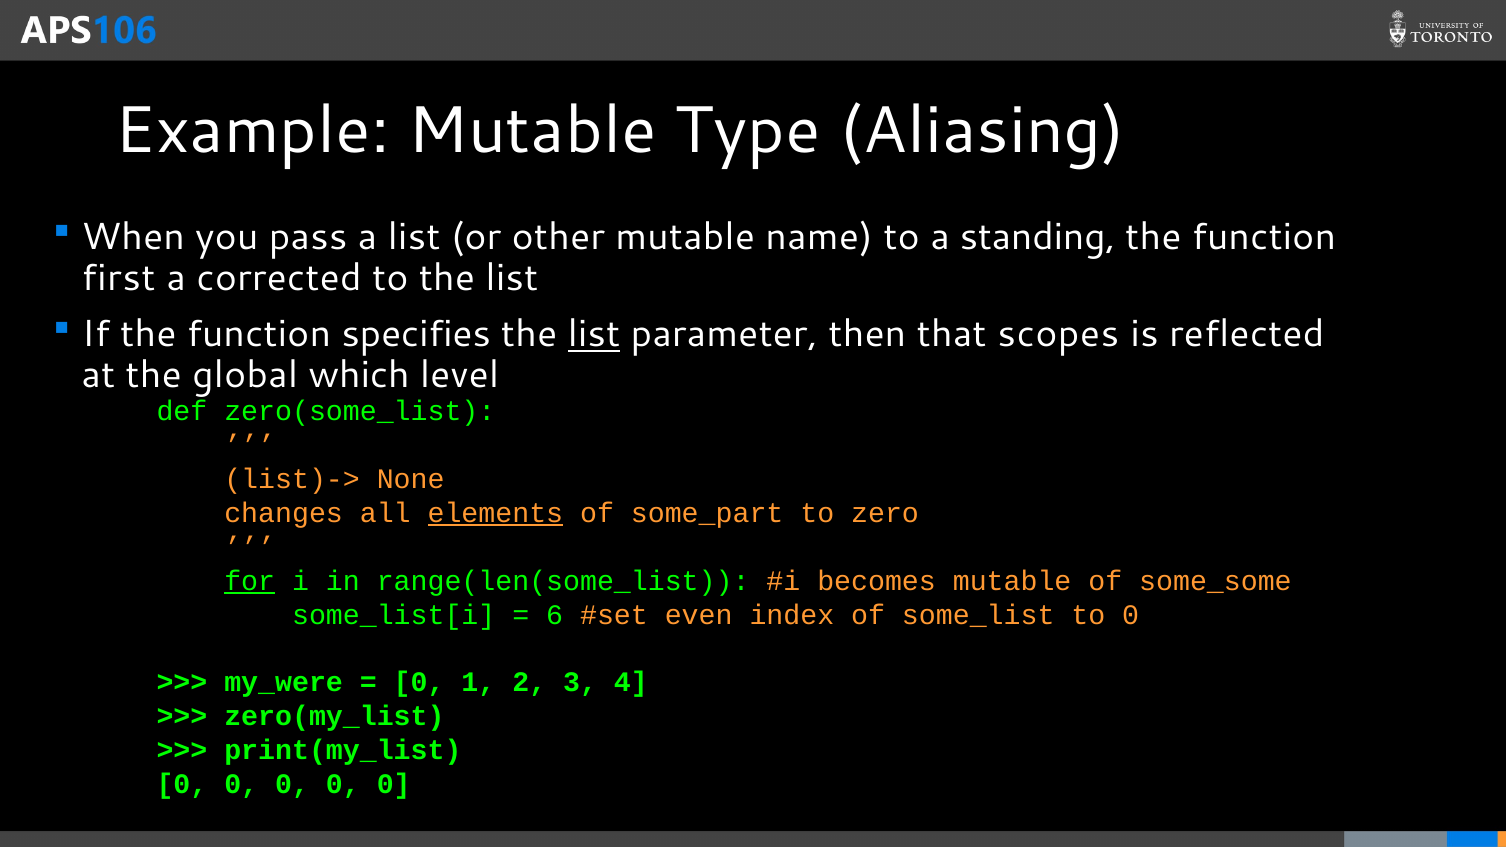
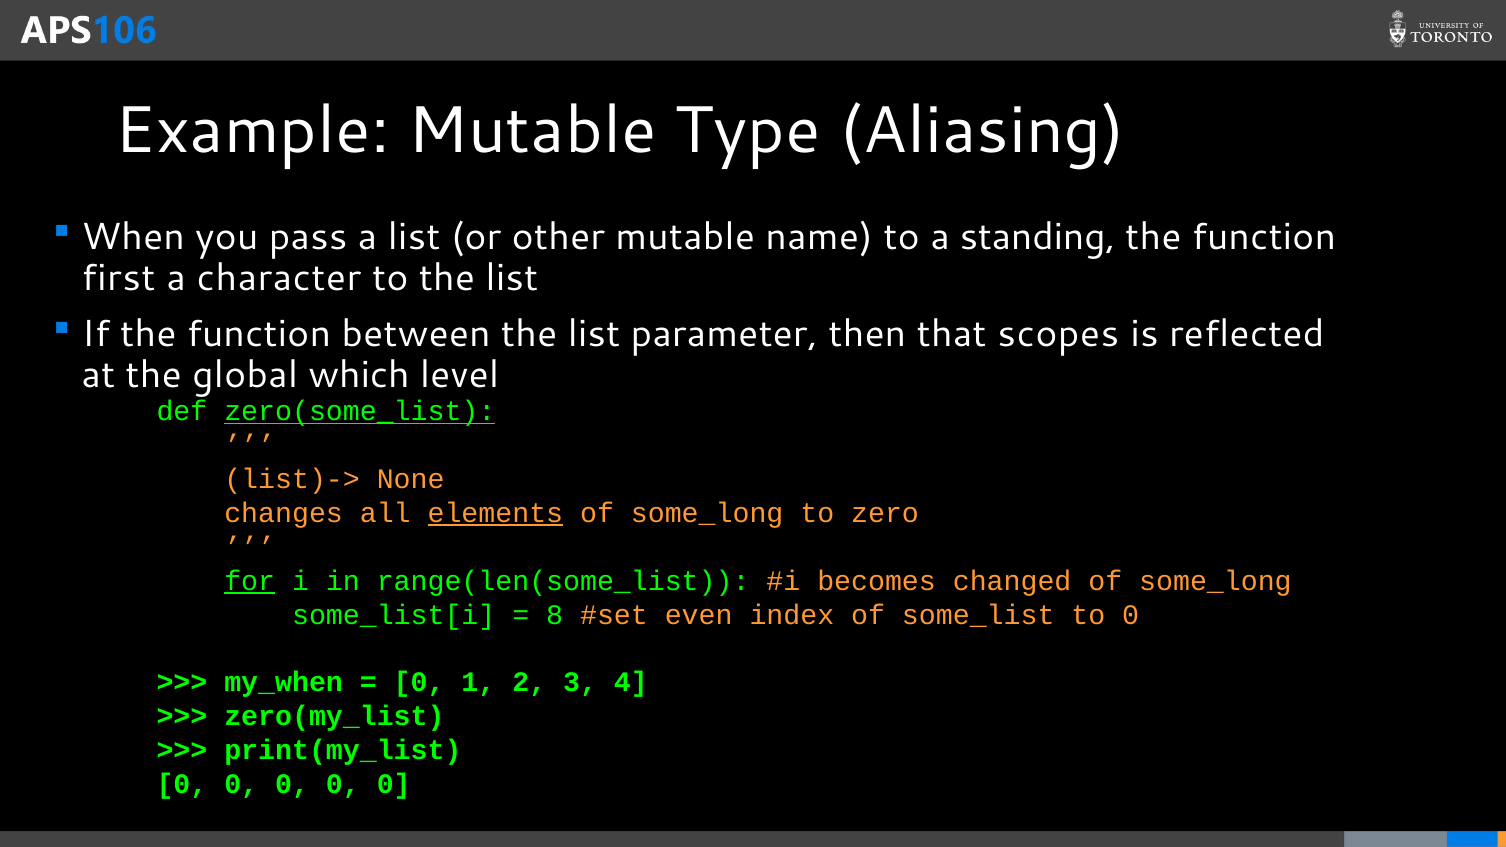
corrected: corrected -> character
specifies: specifies -> between
list at (594, 335) underline: present -> none
zero(some_list underline: none -> present
some_part at (707, 513): some_part -> some_long
becomes mutable: mutable -> changed
some_some at (1215, 581): some_some -> some_long
6: 6 -> 8
my_were: my_were -> my_when
